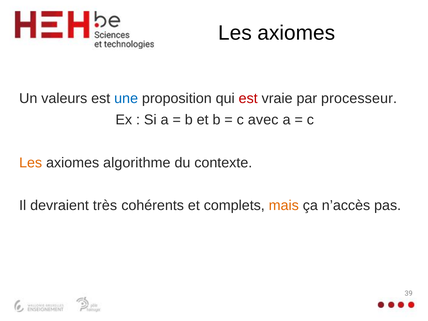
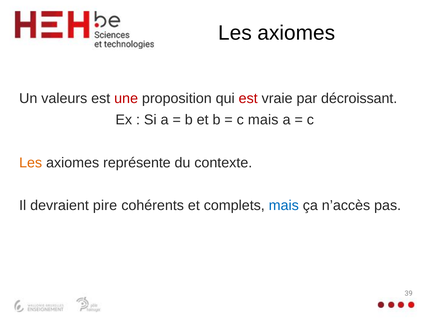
une colour: blue -> red
processeur: processeur -> décroissant
c avec: avec -> mais
algorithme: algorithme -> représente
très: très -> pire
mais at (284, 205) colour: orange -> blue
